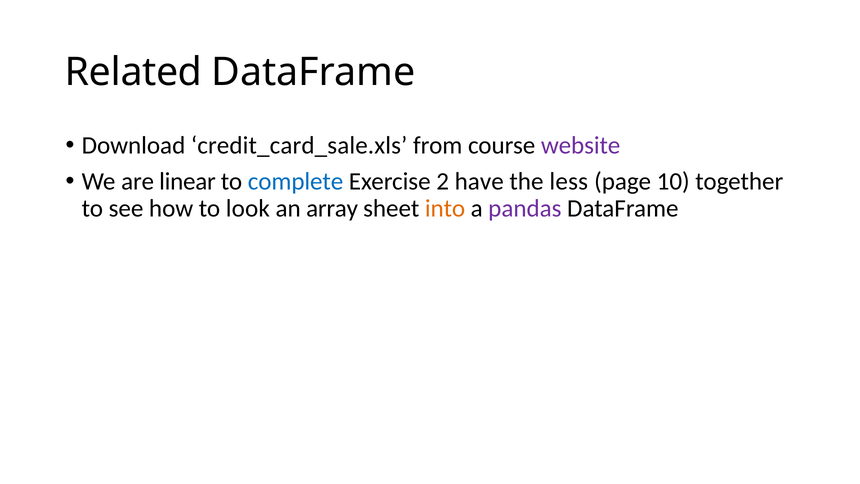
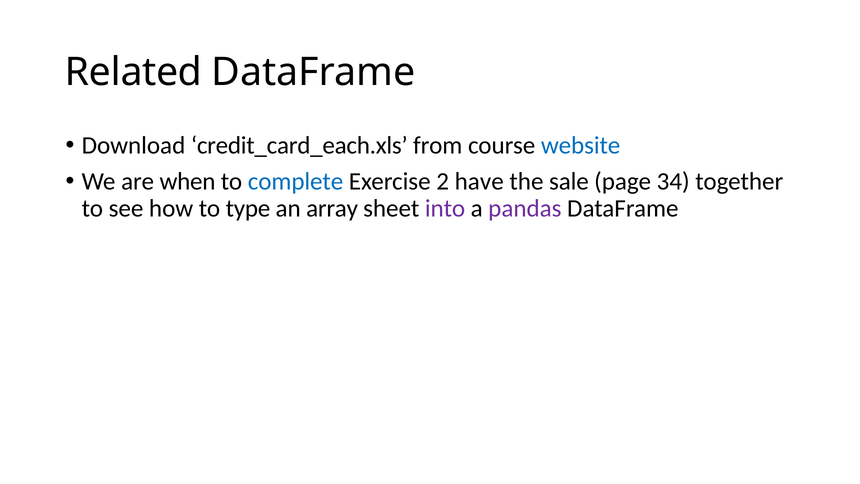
credit_card_sale.xls: credit_card_sale.xls -> credit_card_each.xls
website colour: purple -> blue
linear: linear -> when
less: less -> sale
10: 10 -> 34
look: look -> type
into colour: orange -> purple
